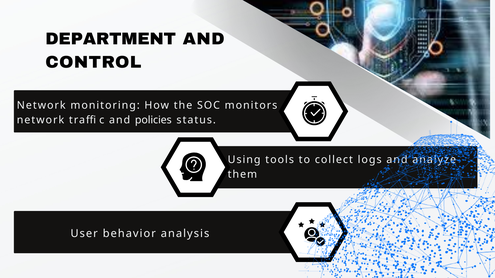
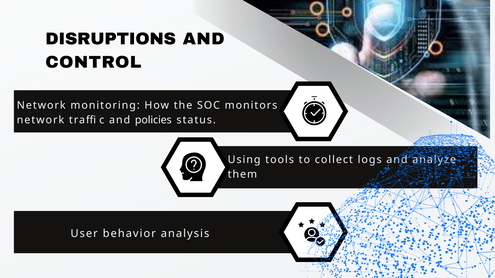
DEPARTMENT: DEPARTMENT -> DISRUPTIONS
